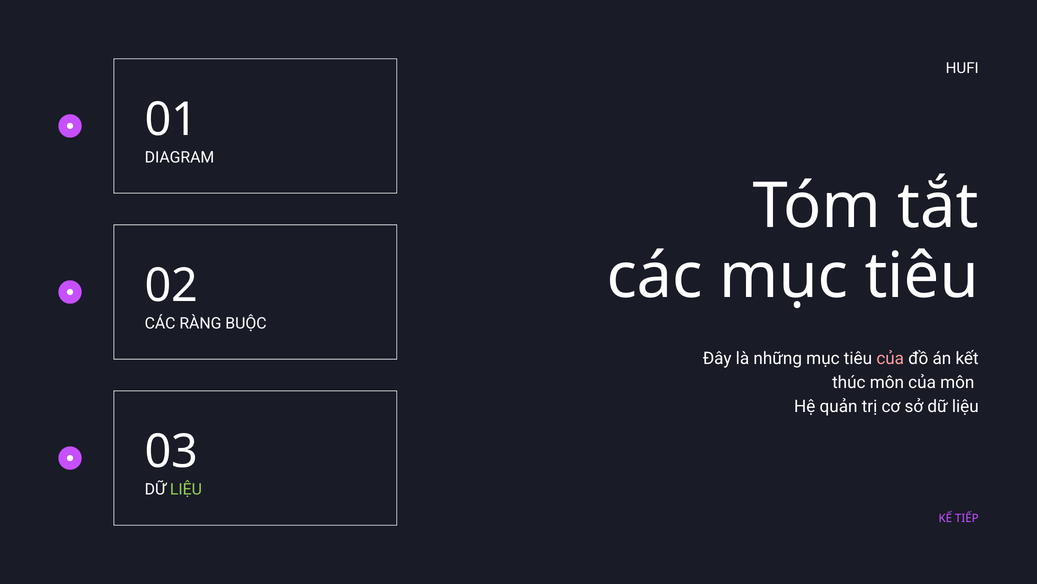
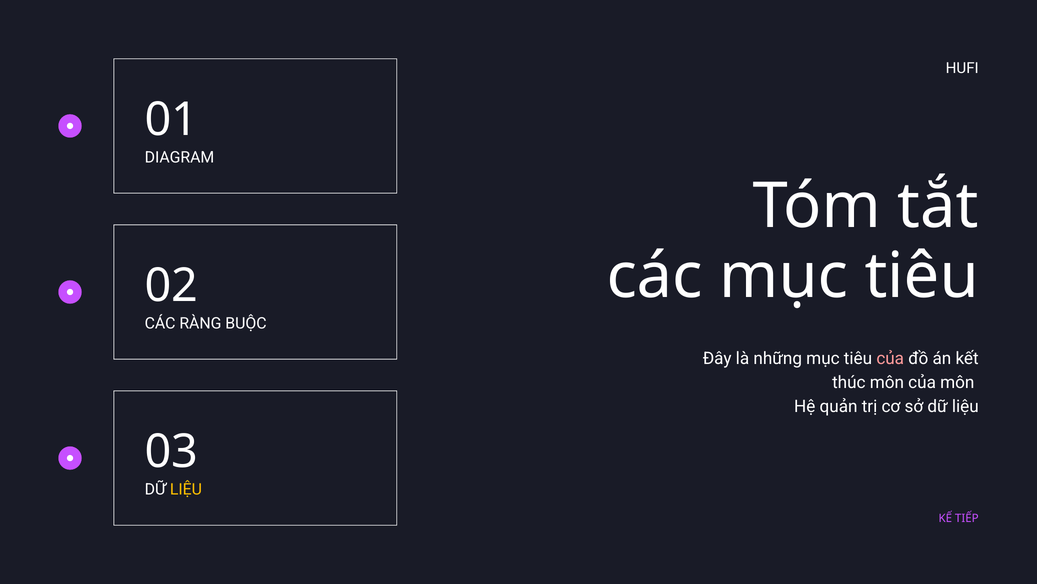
LIỆU at (186, 489) colour: light green -> yellow
